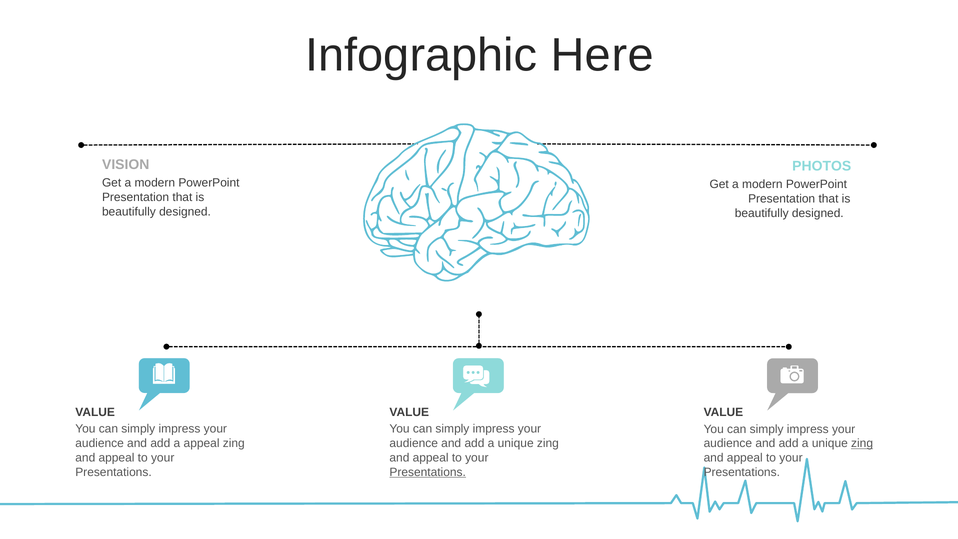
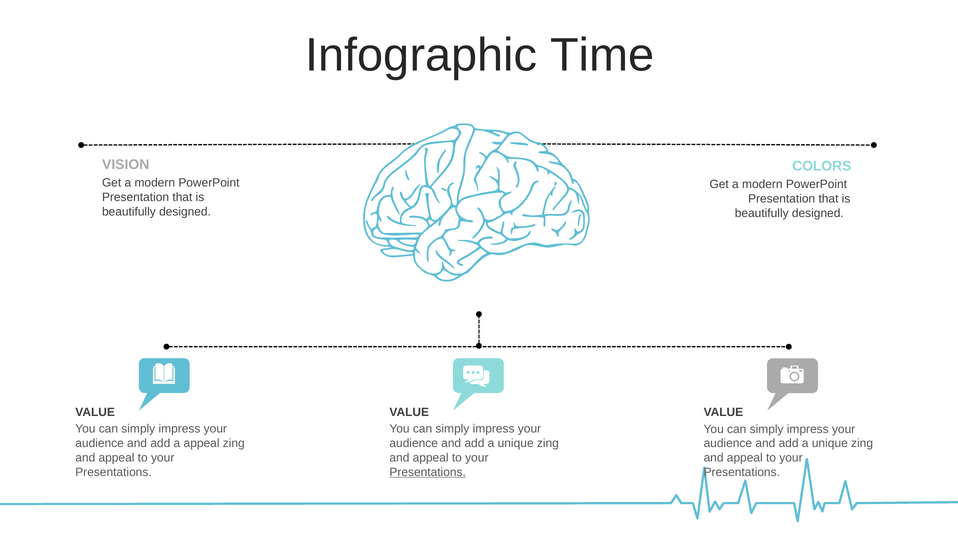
Here: Here -> Time
PHOTOS: PHOTOS -> COLORS
zing at (862, 443) underline: present -> none
